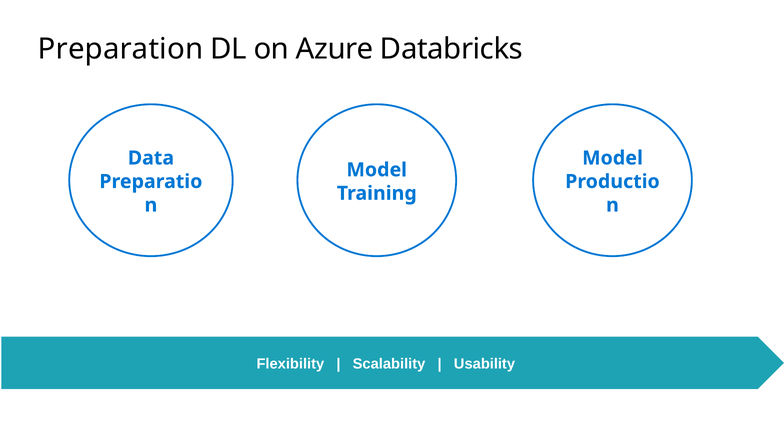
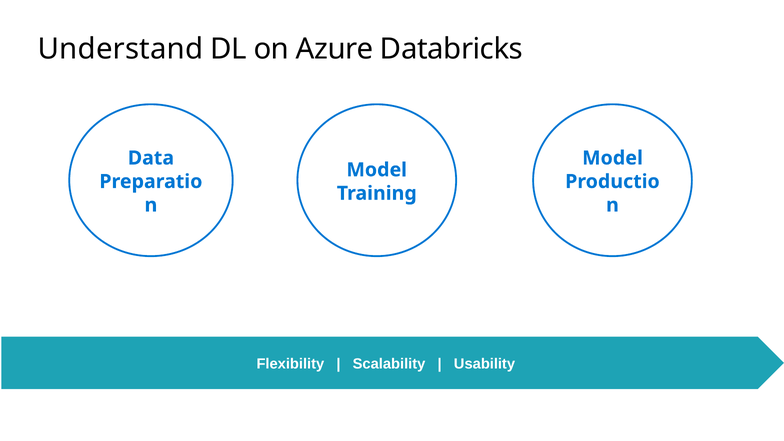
Preparation: Preparation -> Understand
